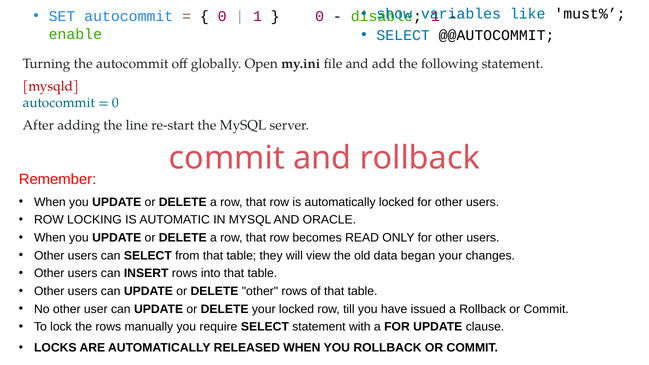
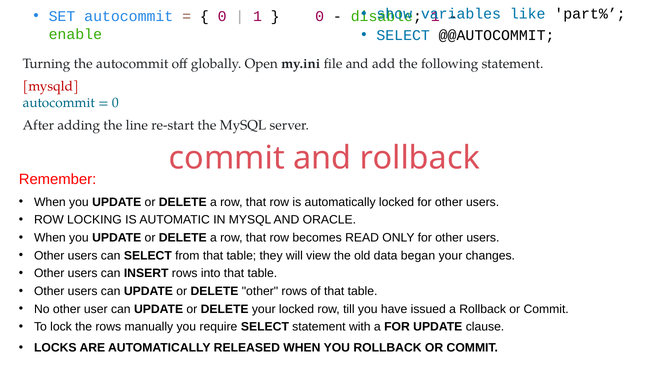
must%: must% -> part%
